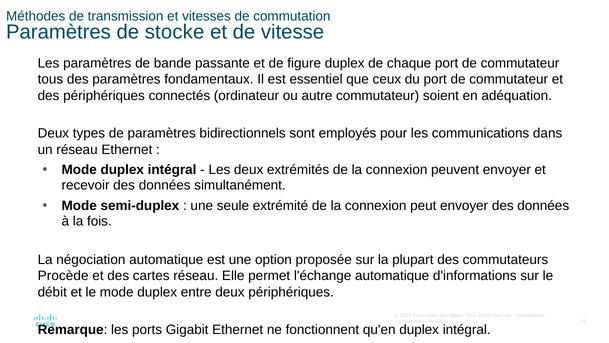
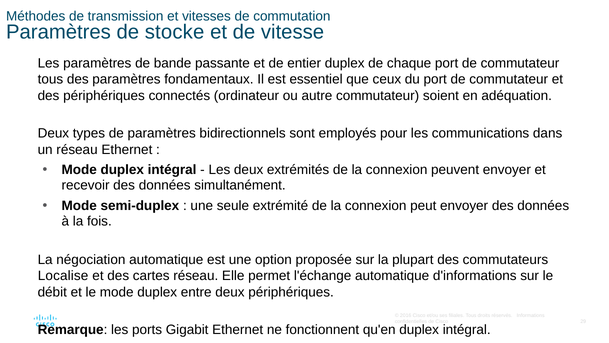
figure: figure -> entier
Procède: Procède -> Localise
